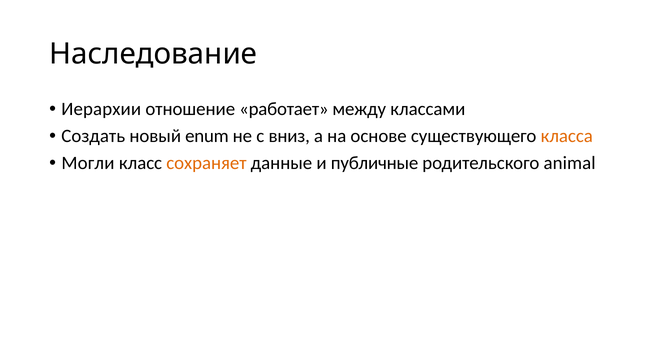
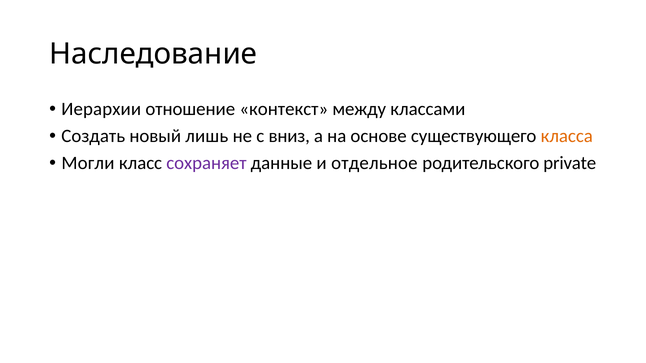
работает: работает -> контекст
enum: enum -> лишь
сохраняет colour: orange -> purple
публичные: публичные -> отдельное
animal: animal -> private
